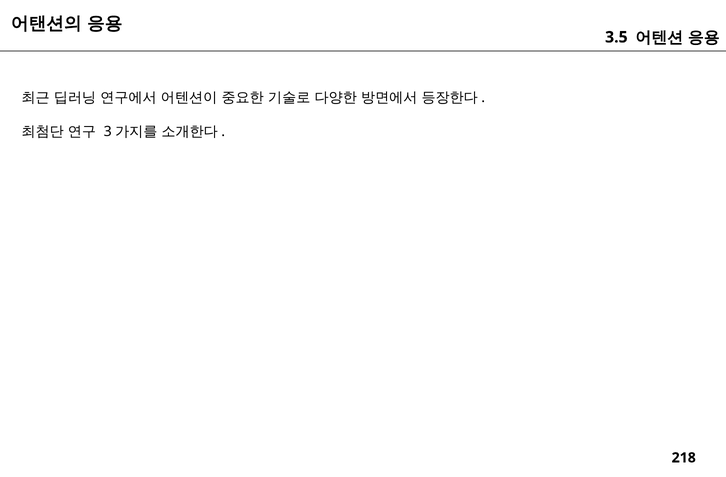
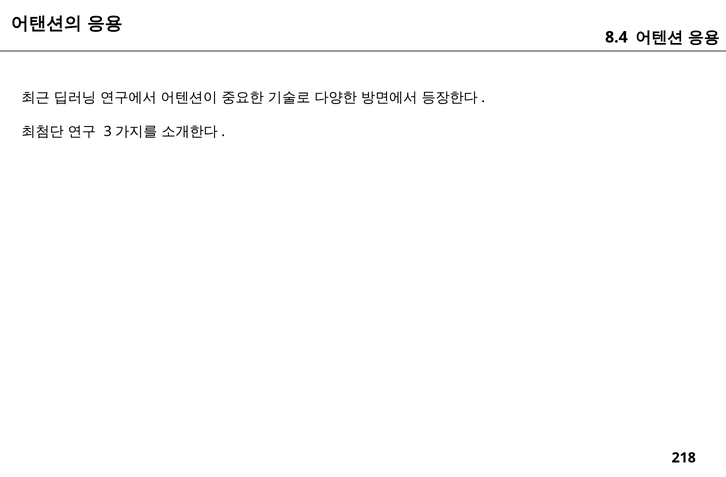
3.5: 3.5 -> 8.4
